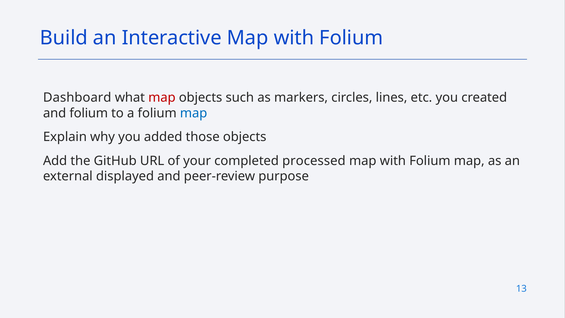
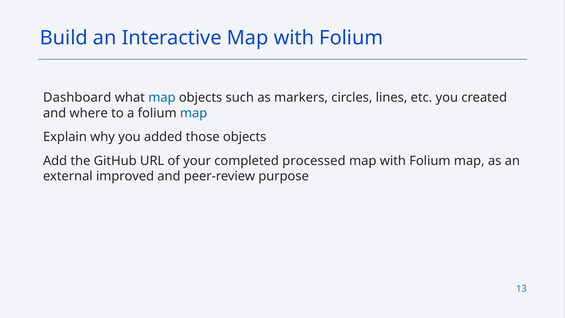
map at (162, 98) colour: red -> blue
and folium: folium -> where
displayed: displayed -> improved
